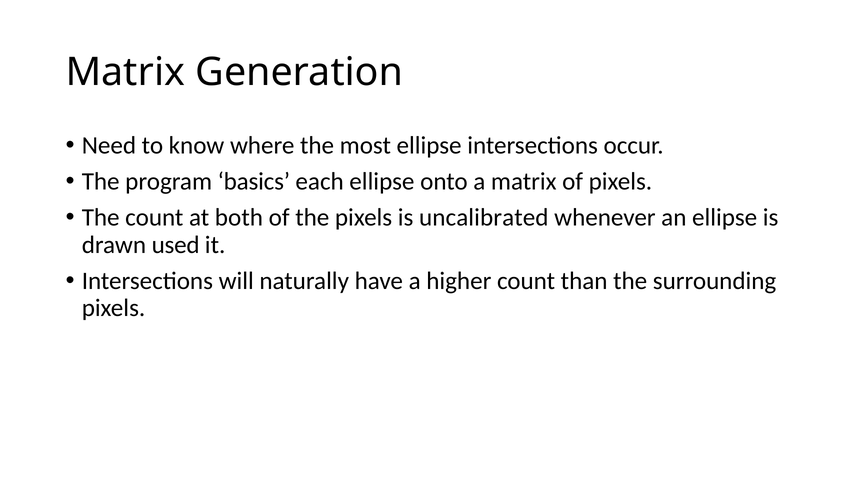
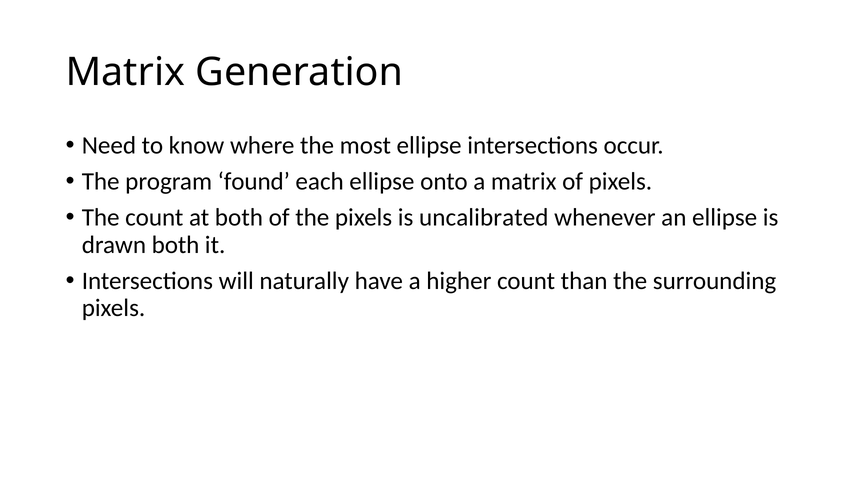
basics: basics -> found
drawn used: used -> both
